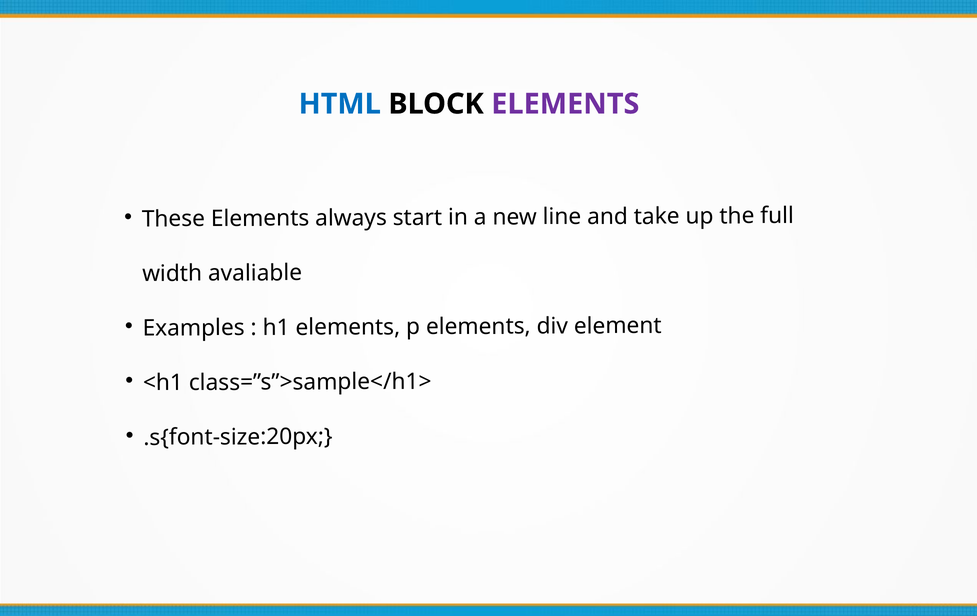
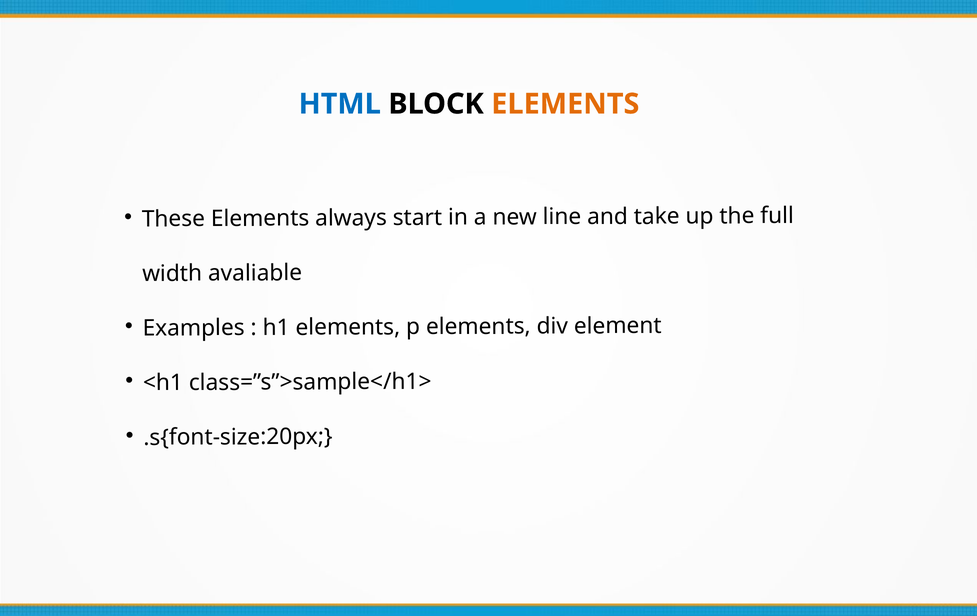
ELEMENTS at (565, 104) colour: purple -> orange
